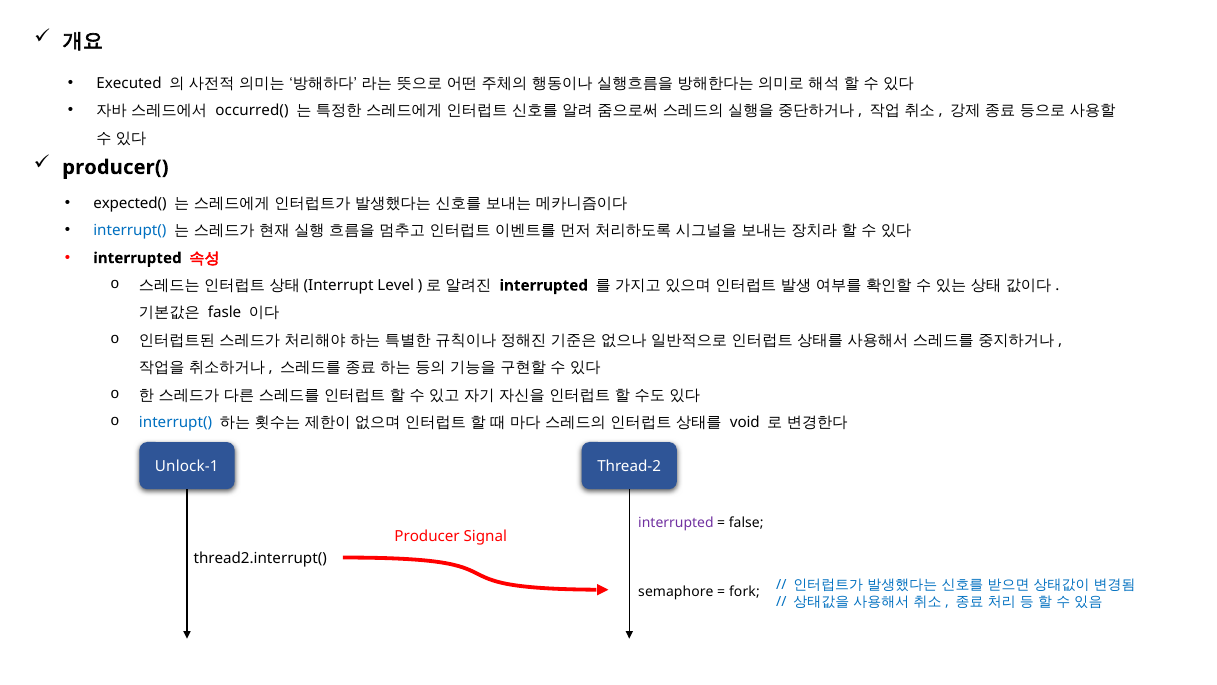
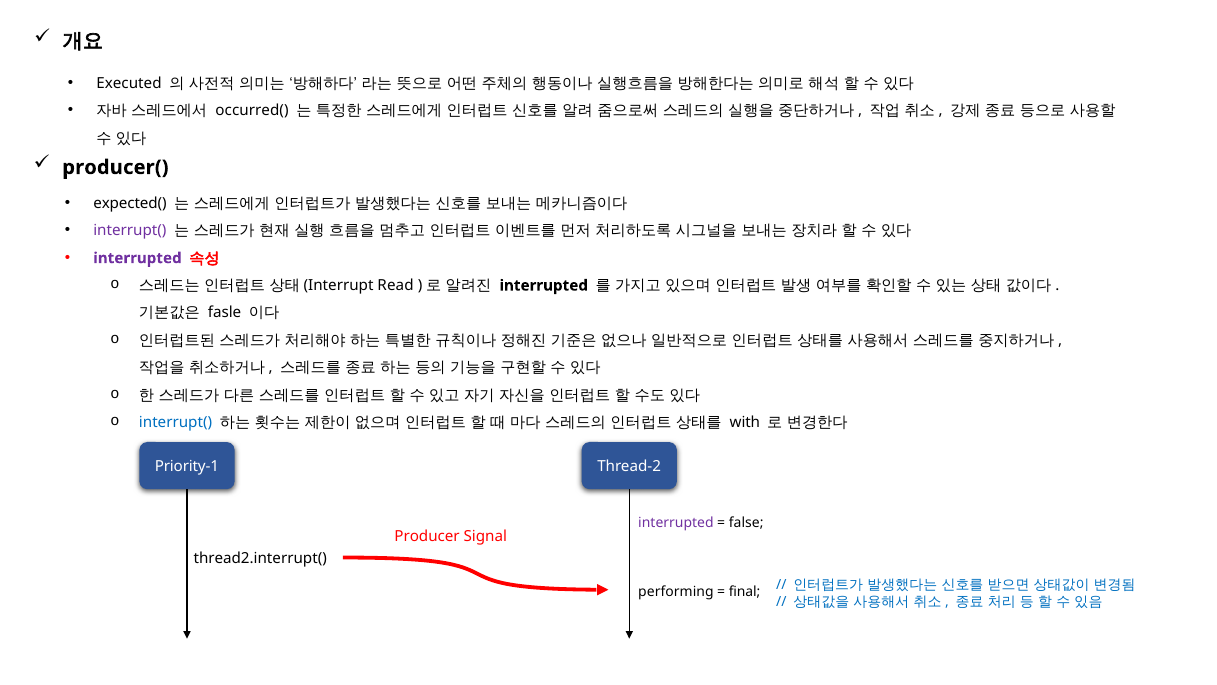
interrupt( at (130, 231) colour: blue -> purple
interrupted at (137, 258) colour: black -> purple
Level: Level -> Read
void: void -> with
Unlock-1: Unlock-1 -> Priority-1
semaphore: semaphore -> performing
fork: fork -> final
